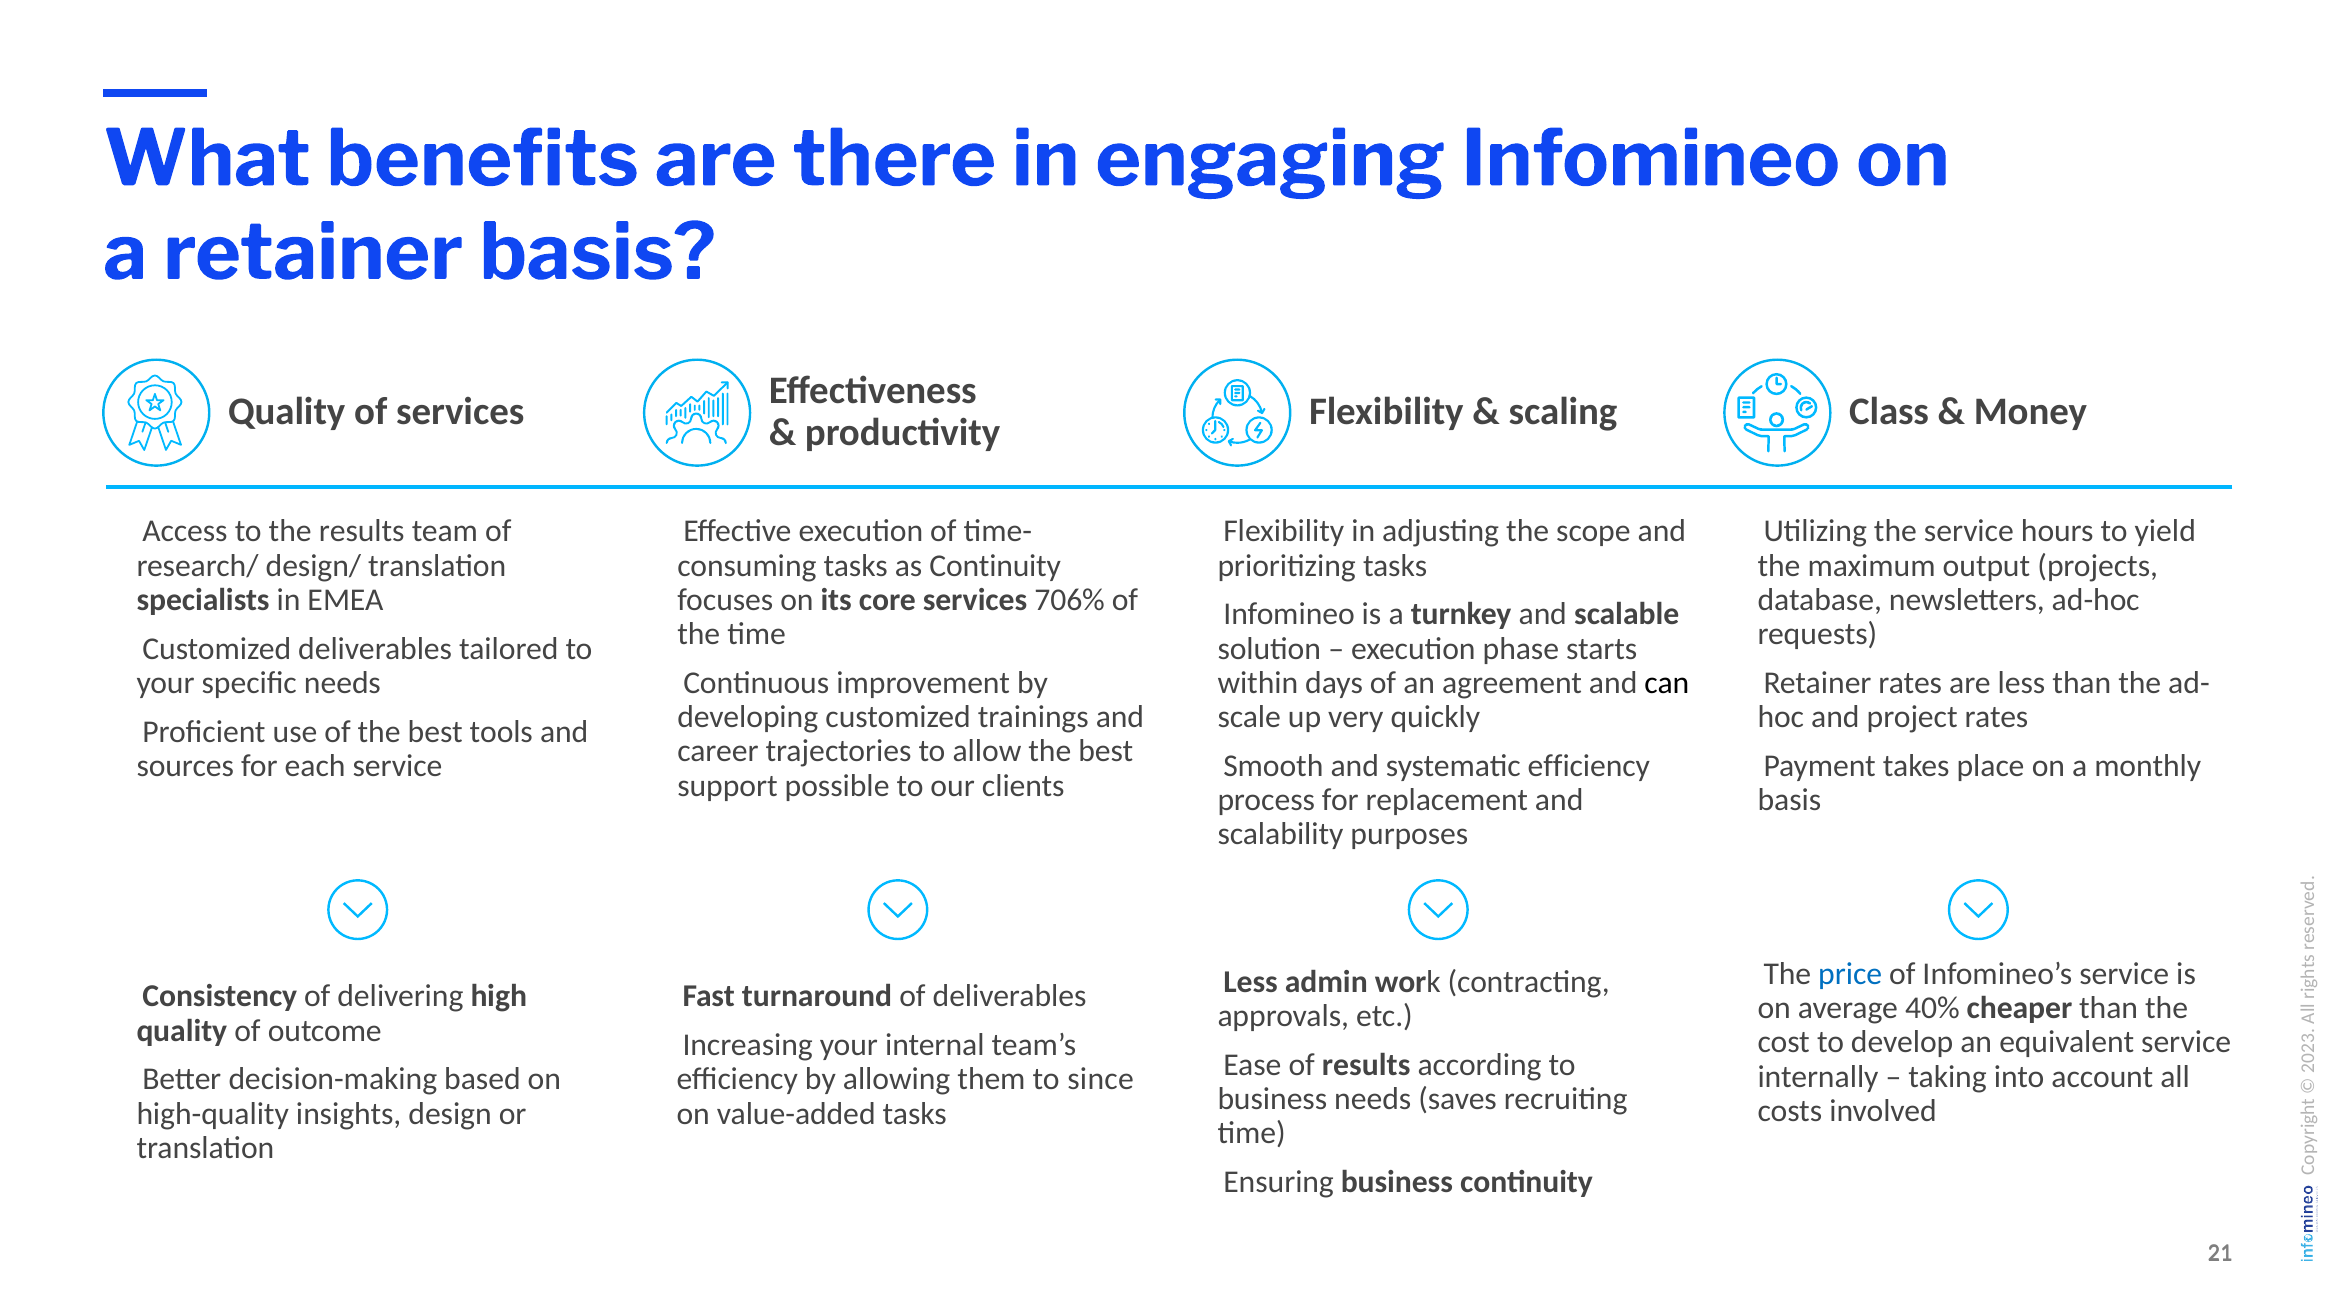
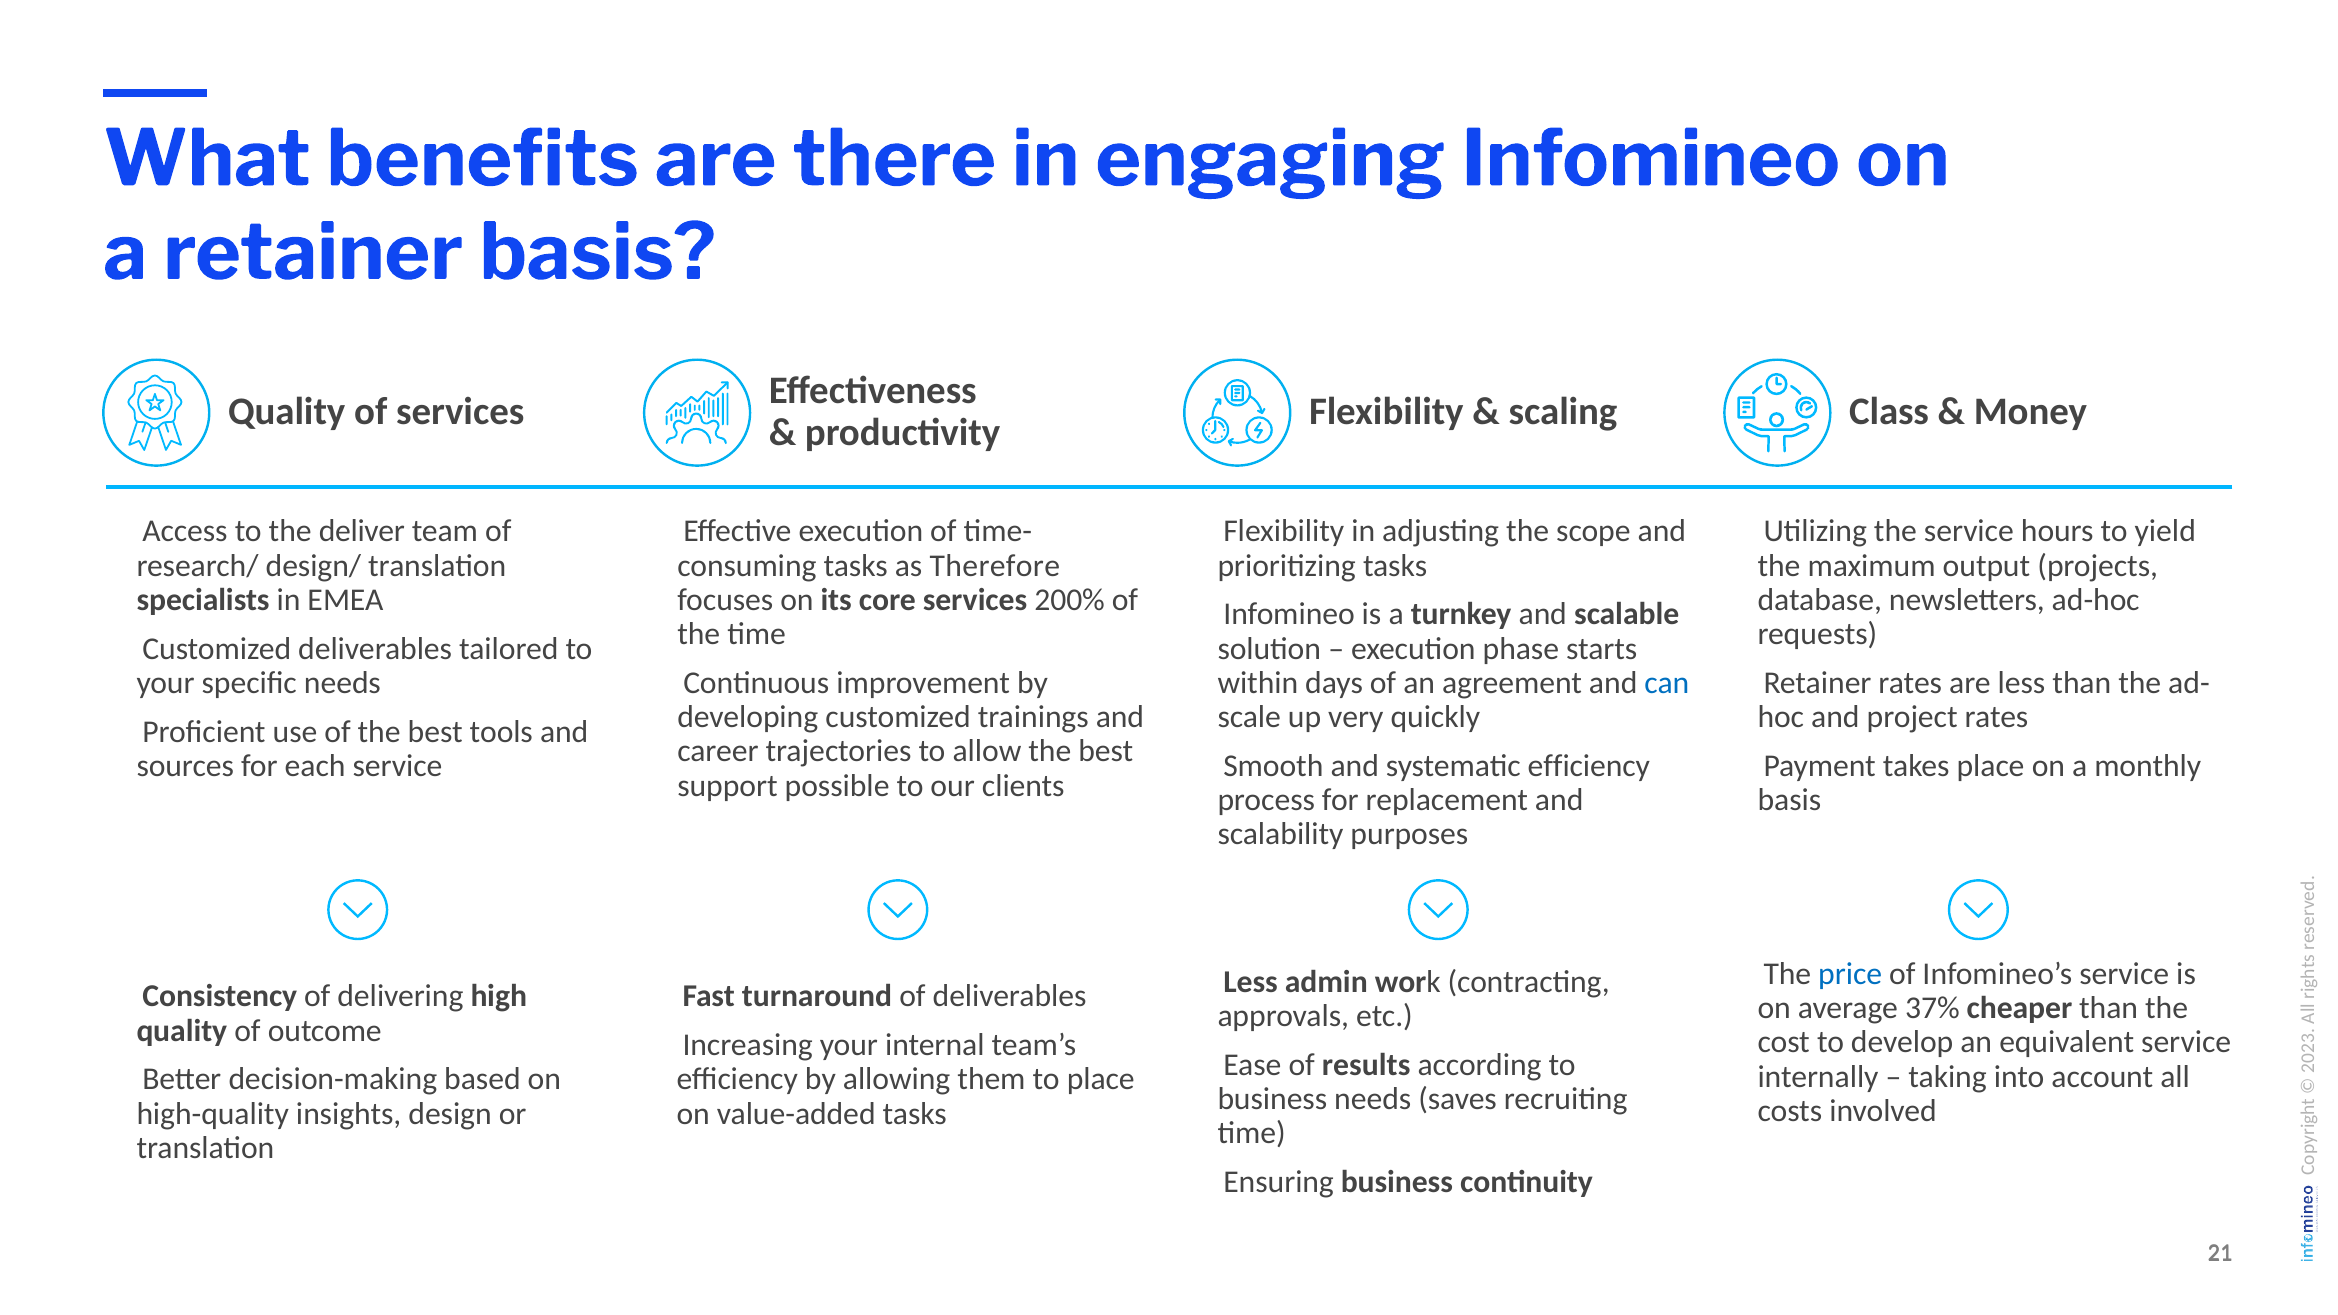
the results: results -> deliver
as Continuity: Continuity -> Therefore
706%: 706% -> 200%
can colour: black -> blue
40%: 40% -> 37%
to since: since -> place
